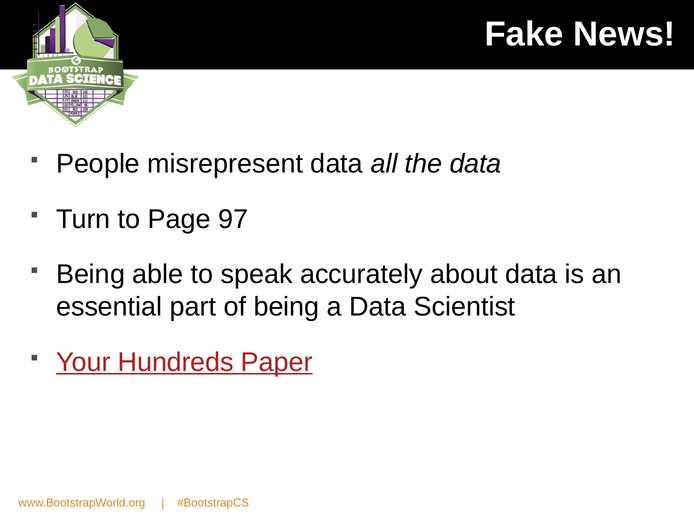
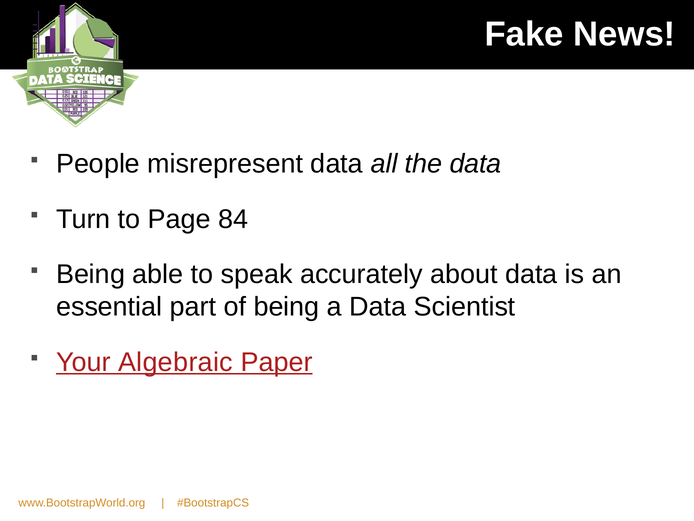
97: 97 -> 84
Hundreds: Hundreds -> Algebraic
